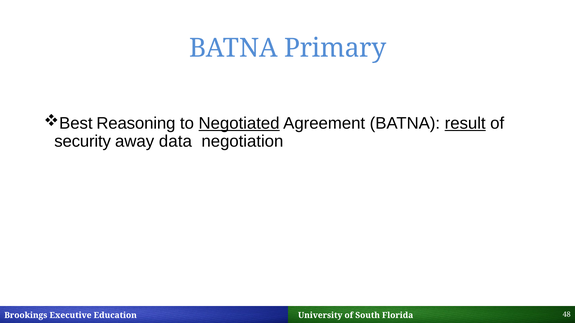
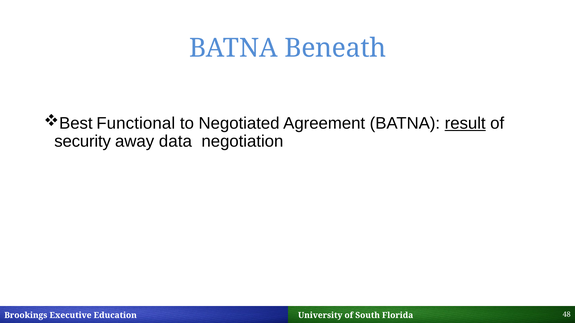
Primary: Primary -> Beneath
Reasoning: Reasoning -> Functional
Negotiated underline: present -> none
